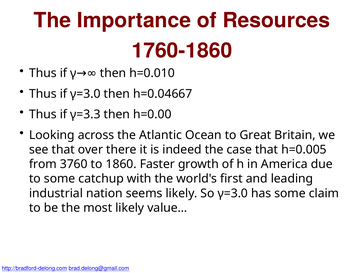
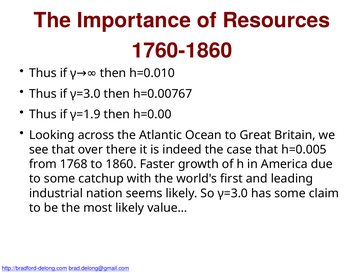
h=0.04667: h=0.04667 -> h=0.00767
γ=3.3: γ=3.3 -> γ=1.9
3760: 3760 -> 1768
